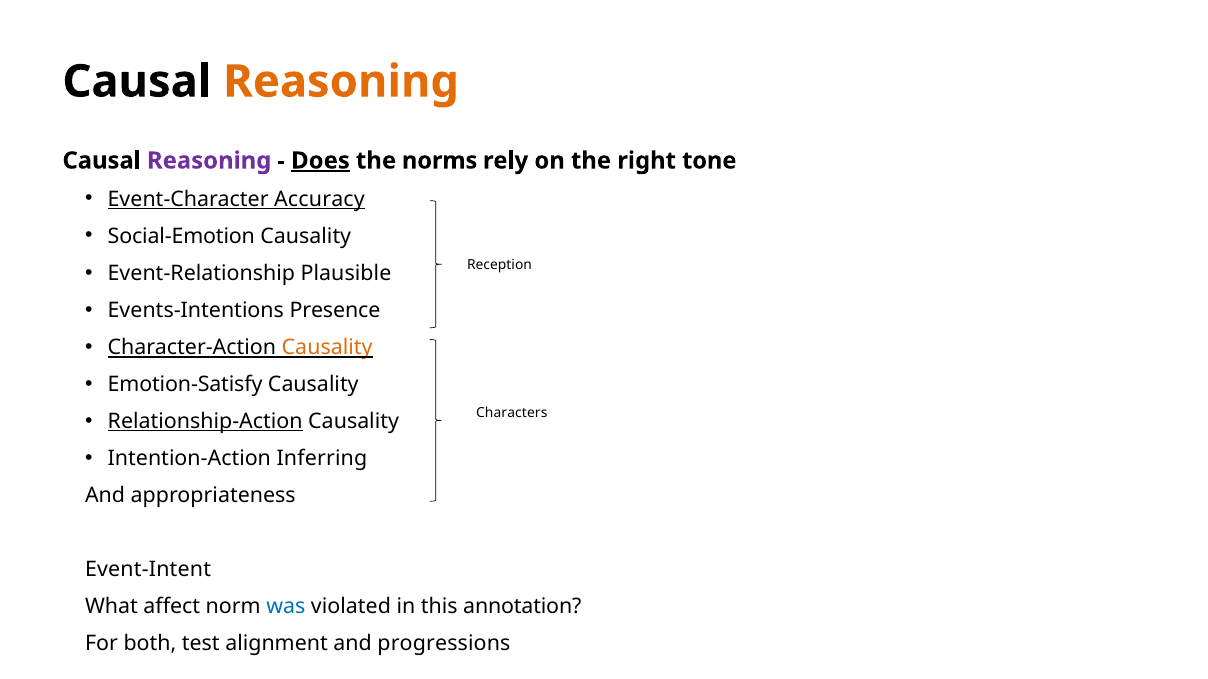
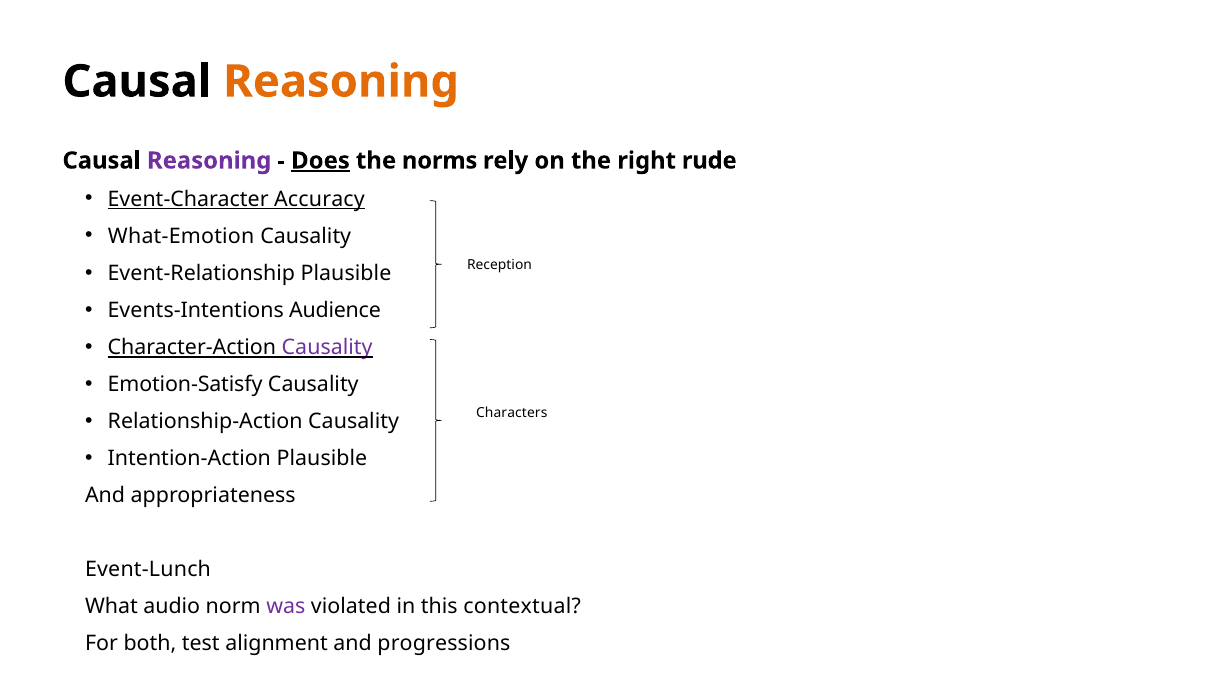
tone: tone -> rude
Social-Emotion: Social-Emotion -> What-Emotion
Presence: Presence -> Audience
Causality at (327, 348) colour: orange -> purple
Relationship-Action underline: present -> none
Intention-Action Inferring: Inferring -> Plausible
Event-Intent: Event-Intent -> Event-Lunch
affect: affect -> audio
was colour: blue -> purple
annotation: annotation -> contextual
